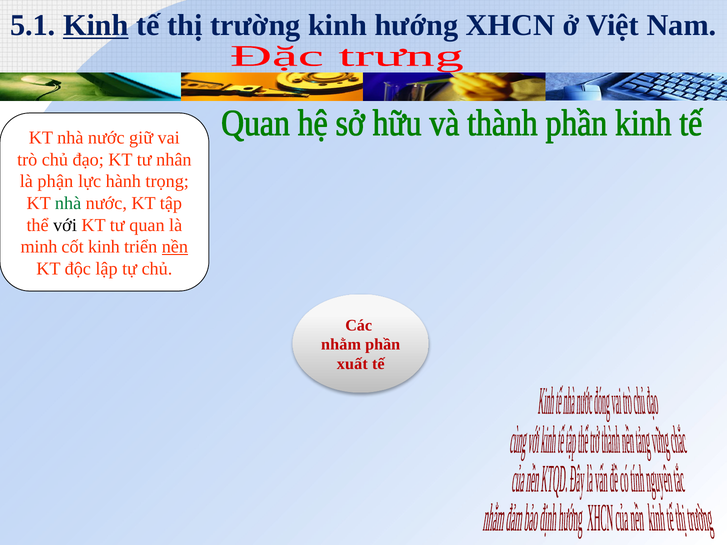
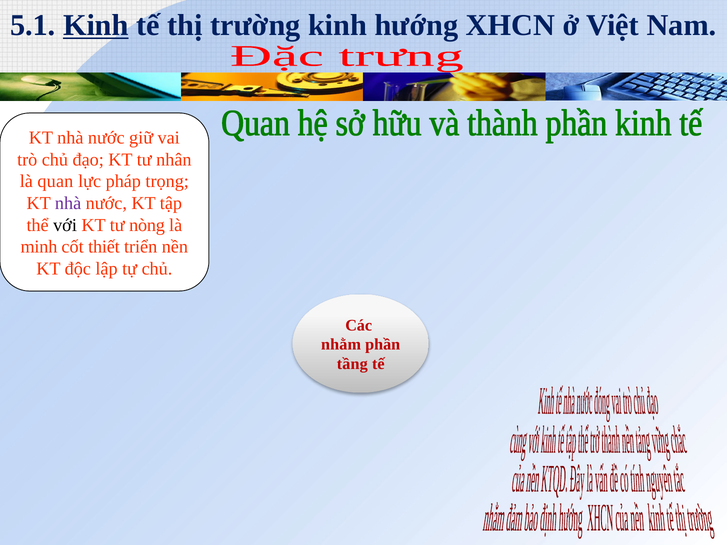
phận: phận -> quan
hành: hành -> pháp
nhà at (68, 203) colour: green -> purple
quan: quan -> nòng
cốt kinh: kinh -> thiết
nền underline: present -> none
xuất: xuất -> tầng
